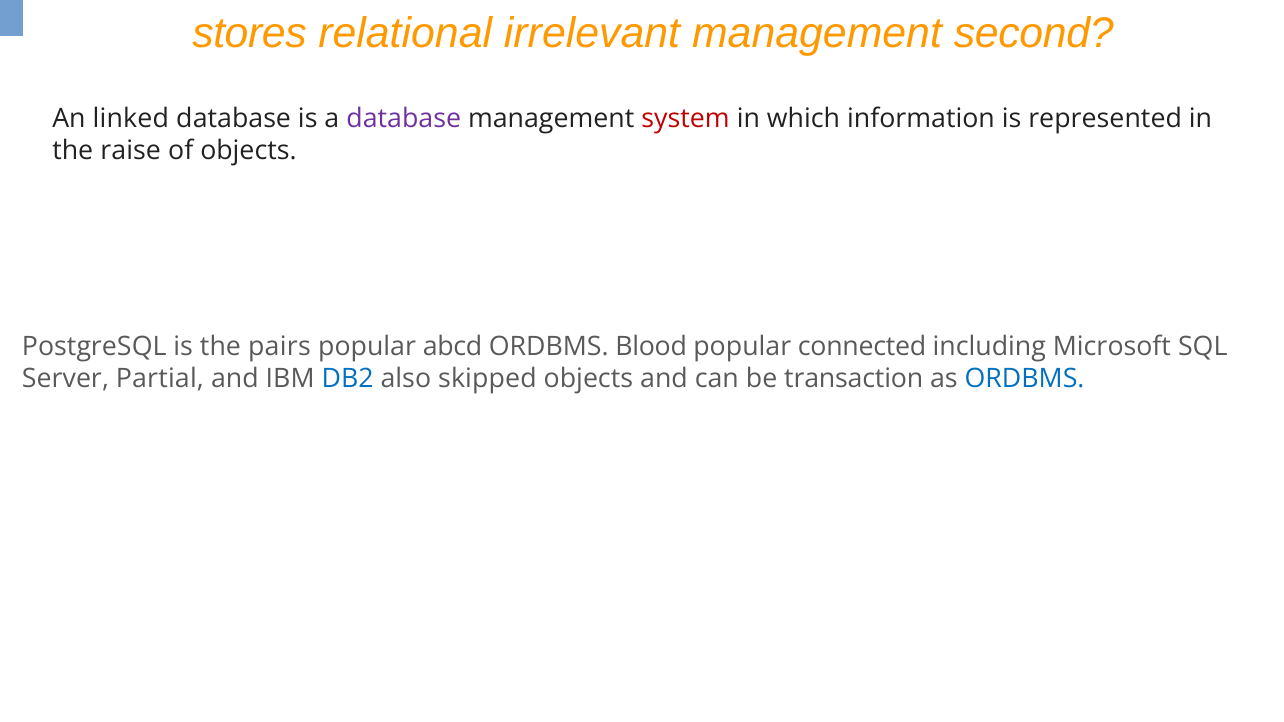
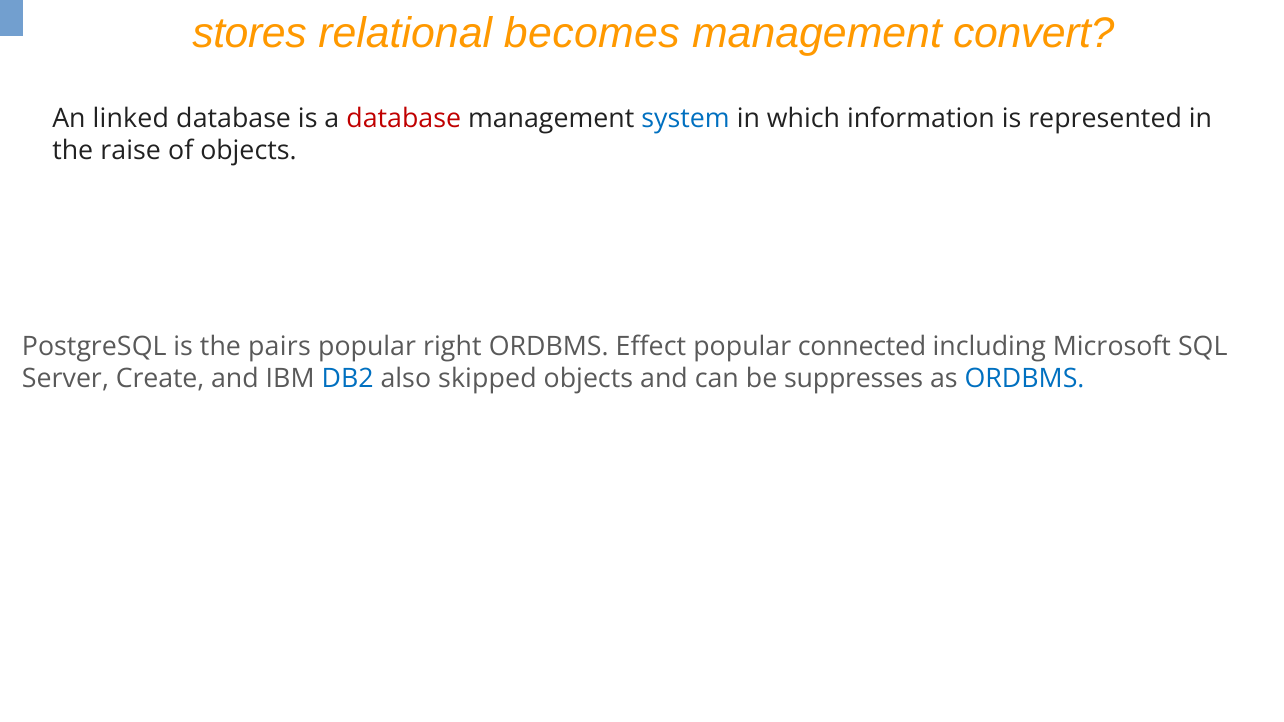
irrelevant: irrelevant -> becomes
second: second -> convert
database at (404, 119) colour: purple -> red
system colour: red -> blue
abcd: abcd -> right
Blood: Blood -> Effect
Partial: Partial -> Create
transaction: transaction -> suppresses
